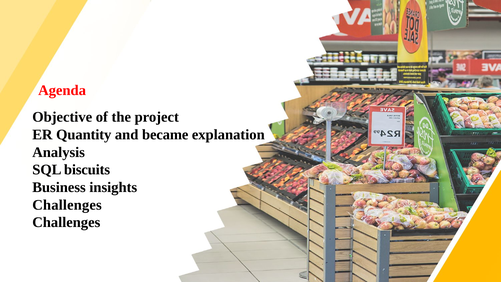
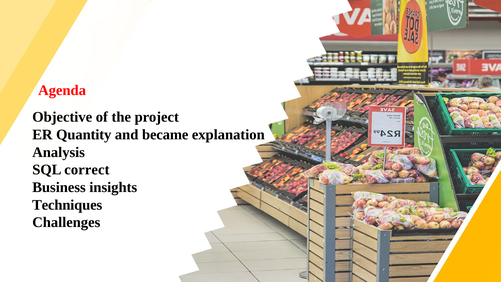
biscuits: biscuits -> correct
Challenges at (67, 205): Challenges -> Techniques
